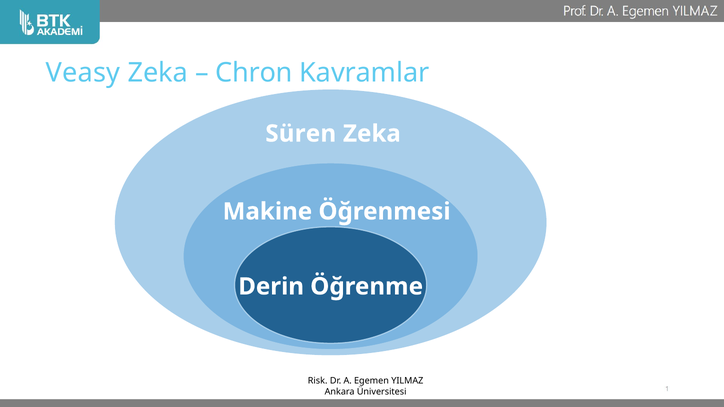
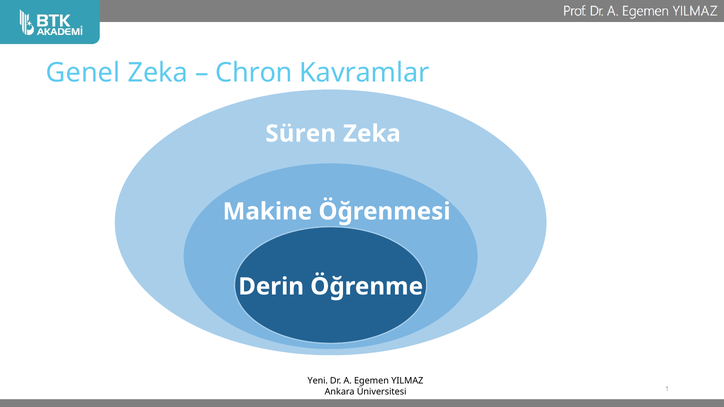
Veasy: Veasy -> Genel
Risk: Risk -> Yeni
